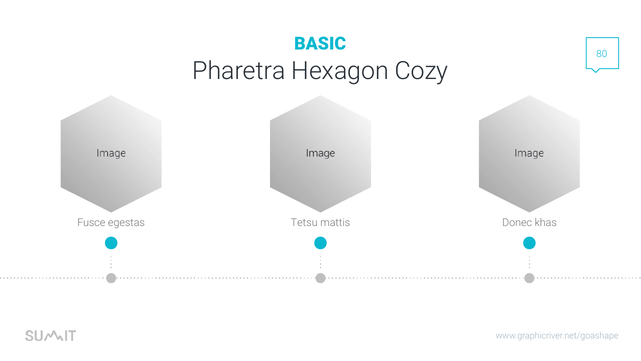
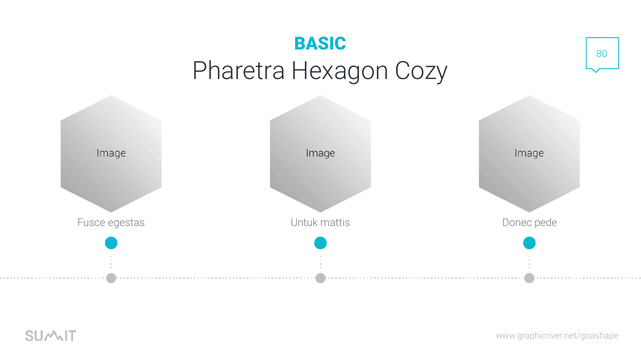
Tetsu: Tetsu -> Untuk
khas: khas -> pede
